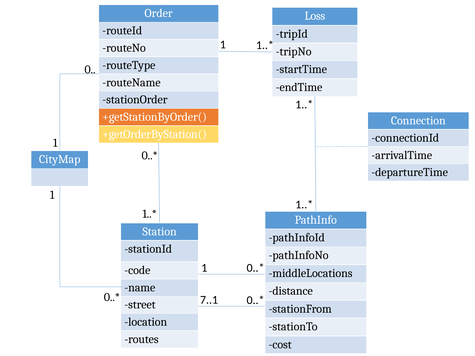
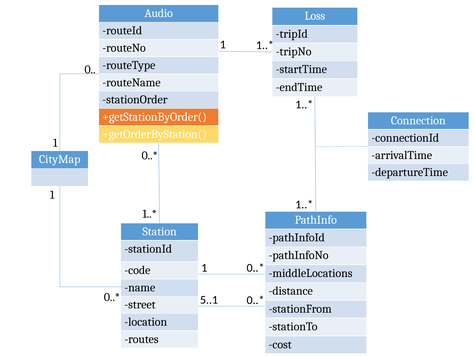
Order: Order -> Audio
7..1: 7..1 -> 5..1
